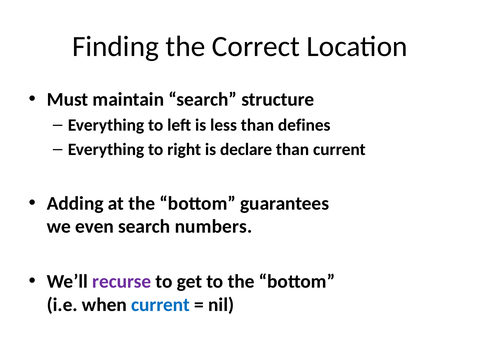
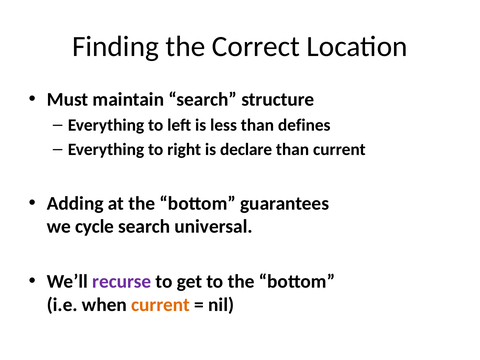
even: even -> cycle
numbers: numbers -> universal
current at (161, 305) colour: blue -> orange
